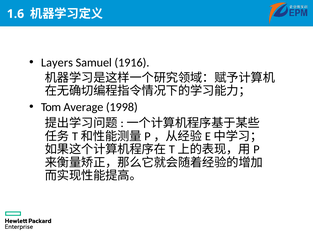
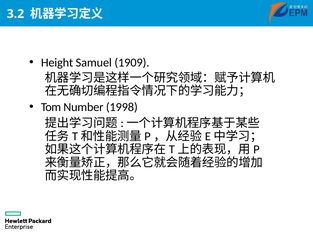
1.6: 1.6 -> 3.2
Layers: Layers -> Height
1916: 1916 -> 1909
Average: Average -> Number
